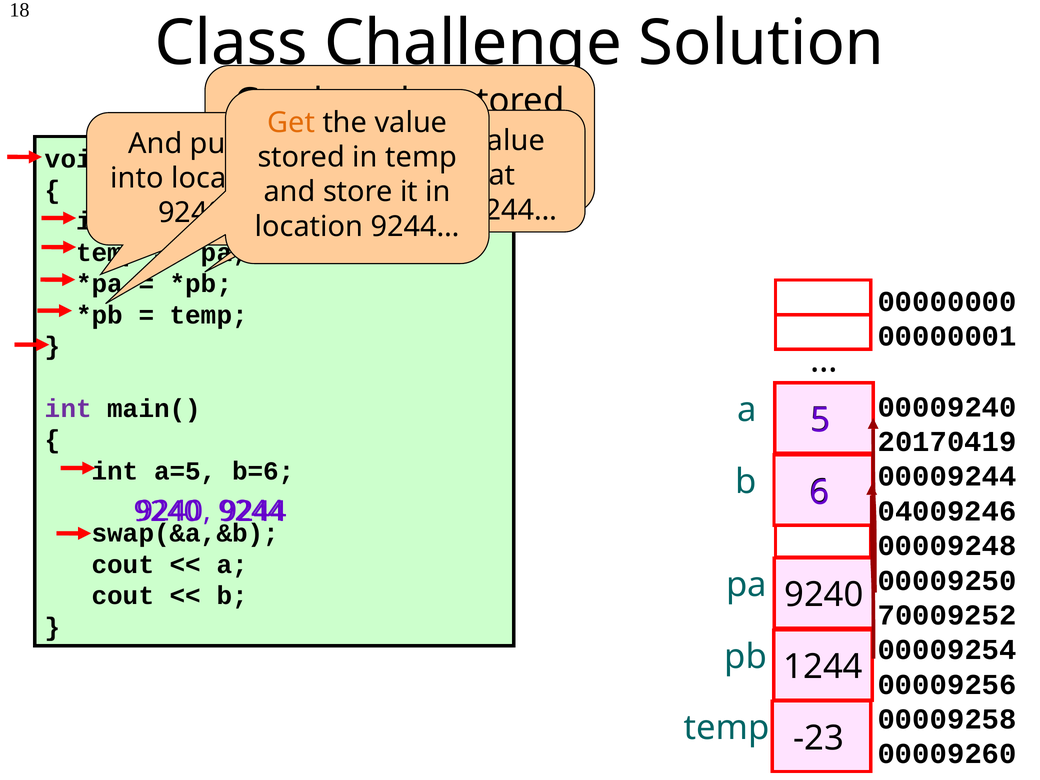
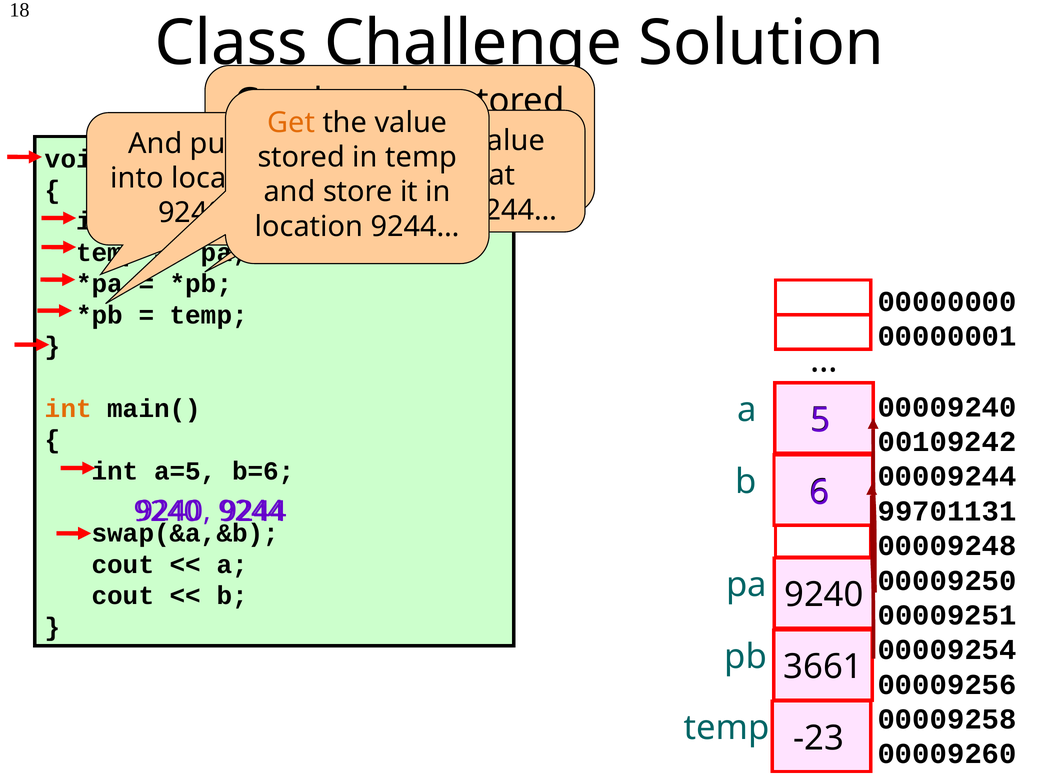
int at (68, 409) colour: purple -> orange
20170419: 20170419 -> 00109242
04009246: 04009246 -> 99701131
70009252: 70009252 -> 00009251
1244: 1244 -> 3661
